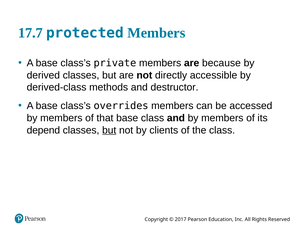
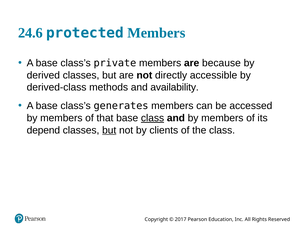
17.7: 17.7 -> 24.6
destructor: destructor -> availability
overrides: overrides -> generates
class at (153, 118) underline: none -> present
